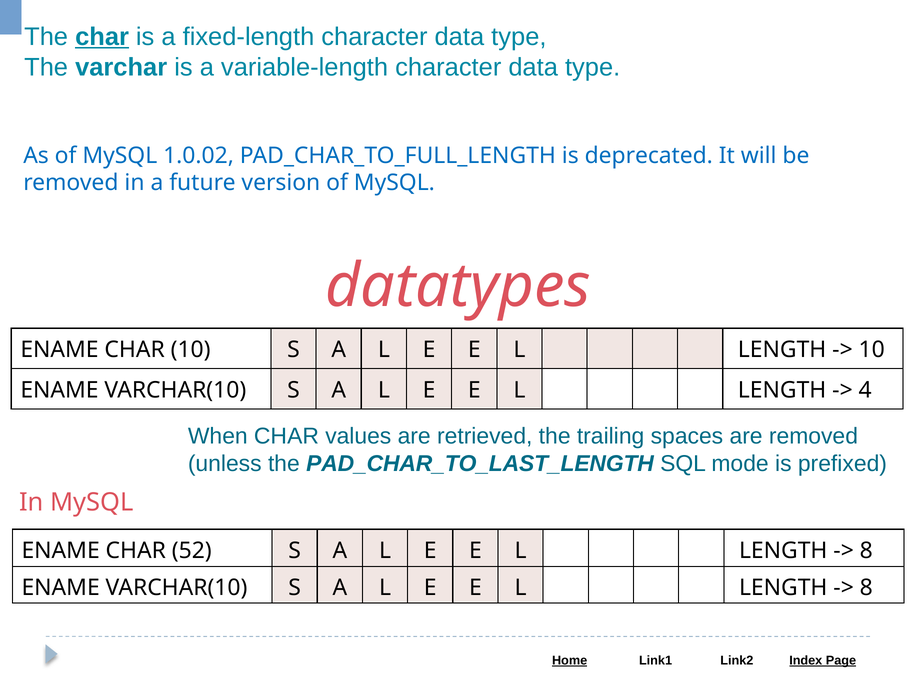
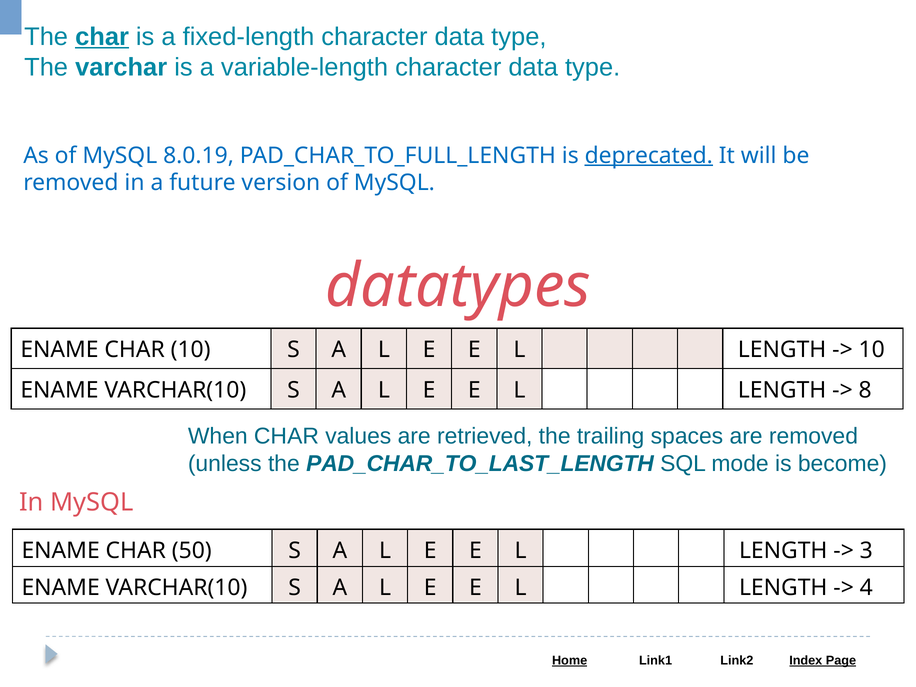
1.0.02: 1.0.02 -> 8.0.19
deprecated underline: none -> present
4: 4 -> 8
prefixed: prefixed -> become
52: 52 -> 50
8 at (866, 551): 8 -> 3
8 at (866, 588): 8 -> 4
